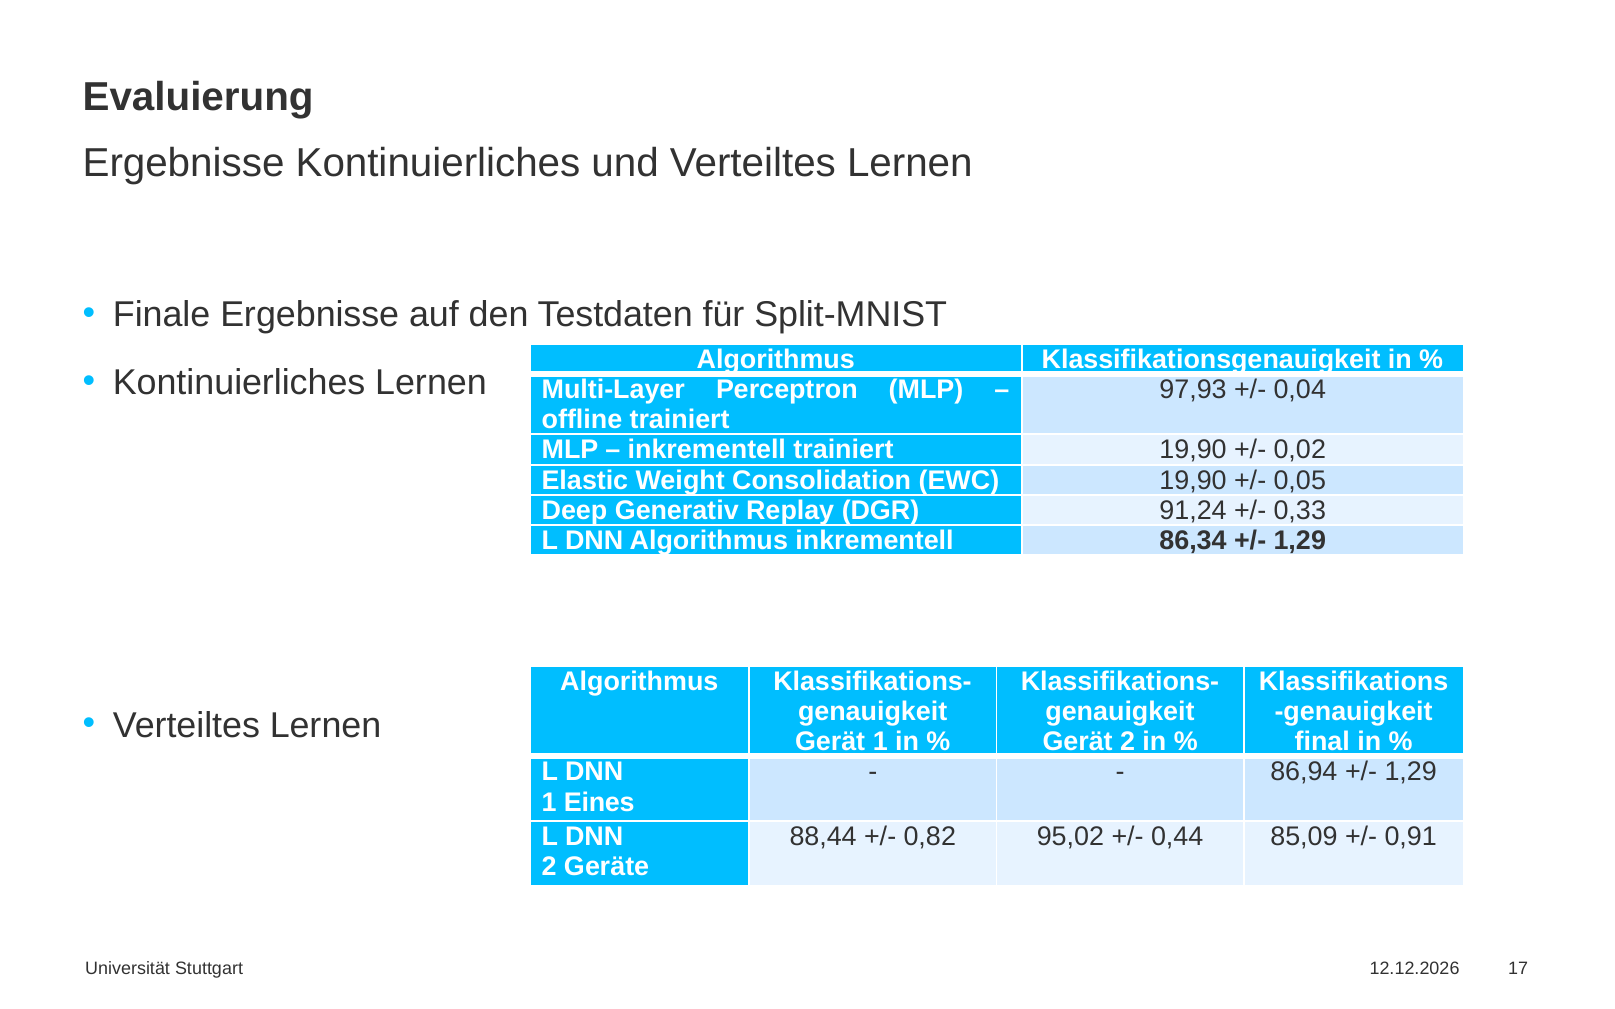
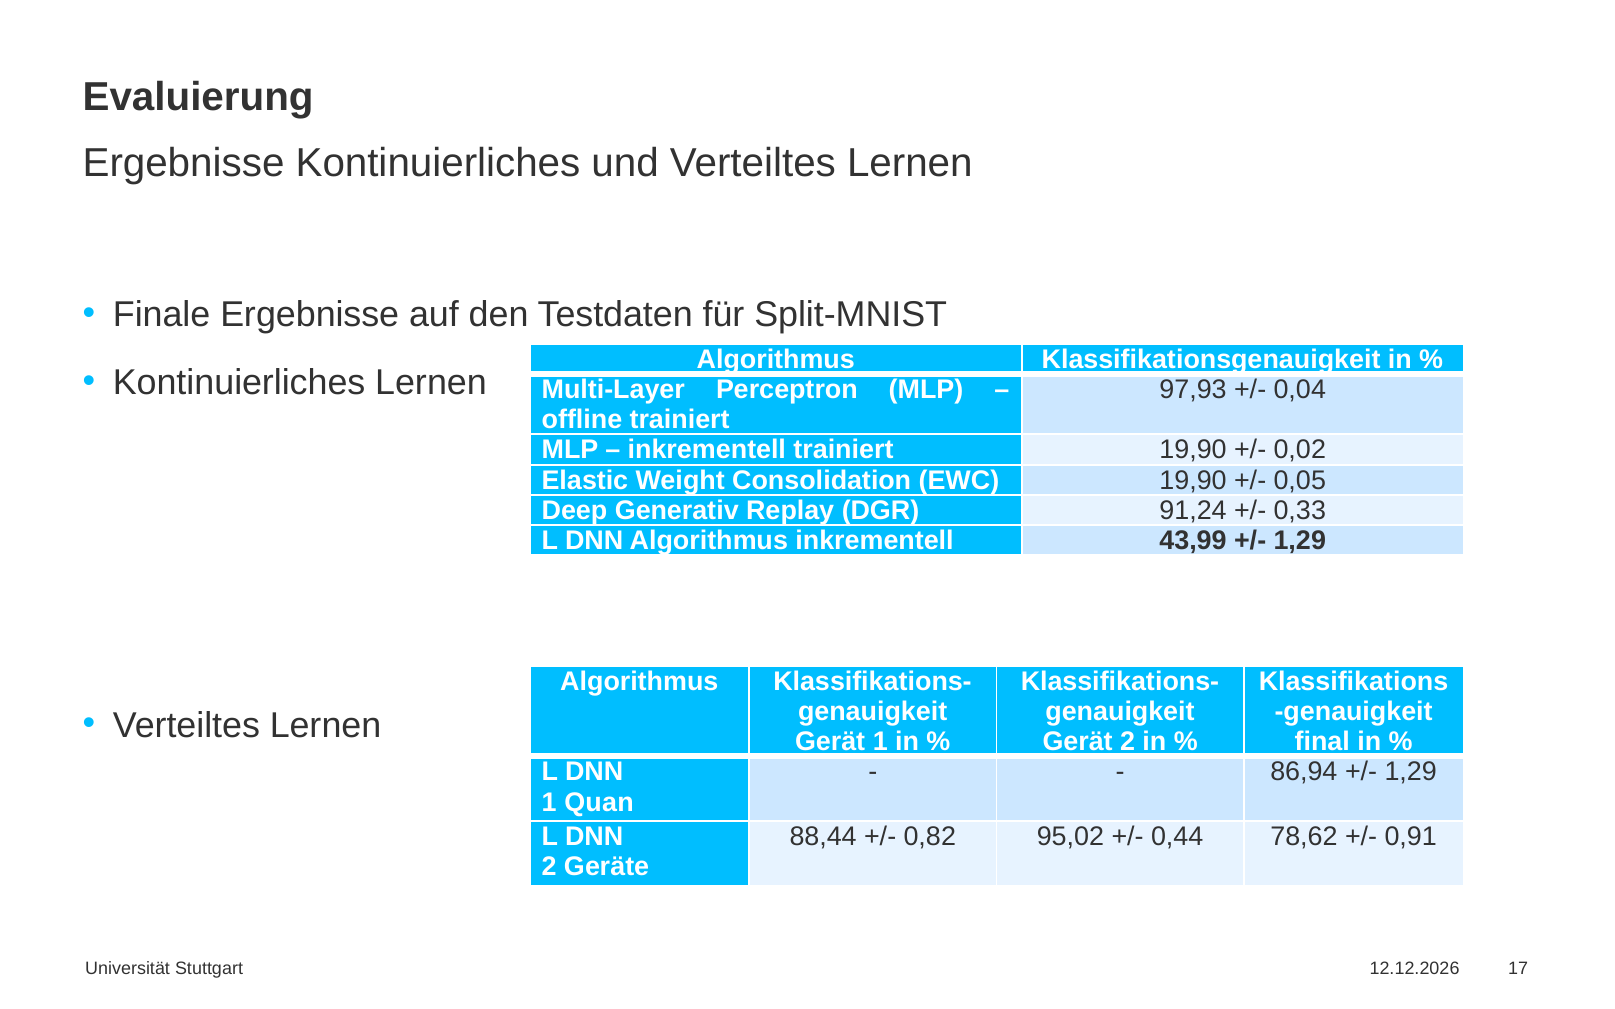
86,34: 86,34 -> 43,99
Eines: Eines -> Quan
85,09: 85,09 -> 78,62
